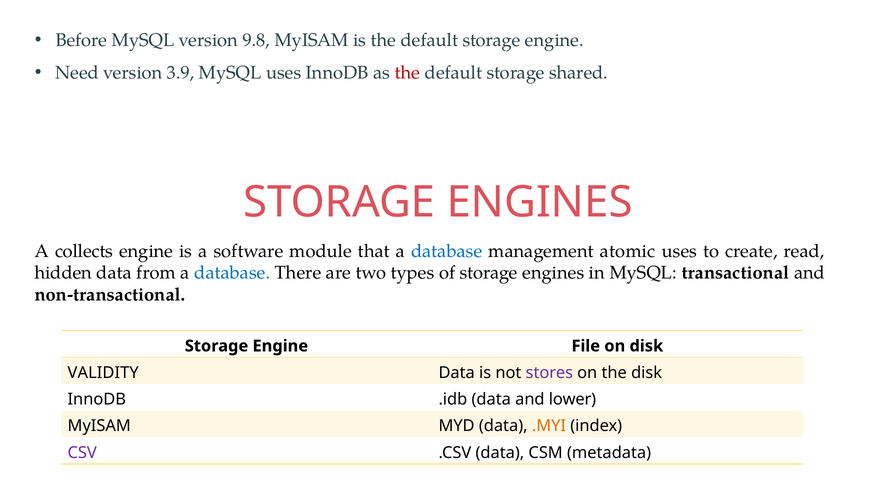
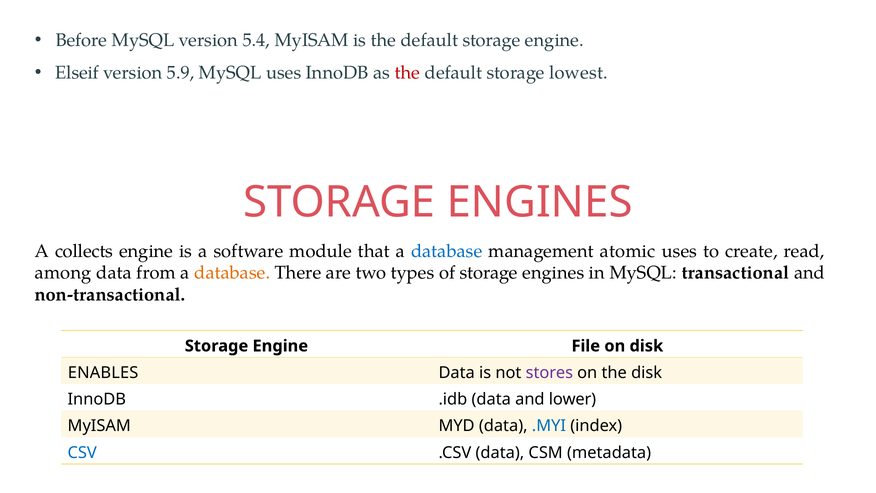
9.8: 9.8 -> 5.4
Need: Need -> Elseif
3.9: 3.9 -> 5.9
shared: shared -> lowest
hidden: hidden -> among
database at (232, 273) colour: blue -> orange
VALIDITY: VALIDITY -> ENABLES
.MYI colour: orange -> blue
CSV colour: purple -> blue
